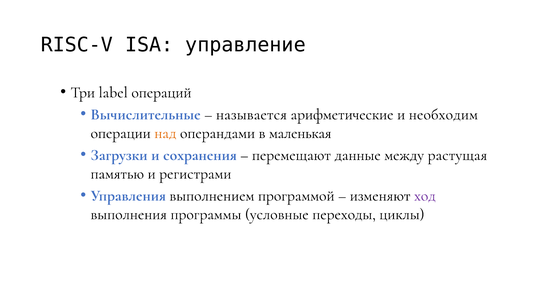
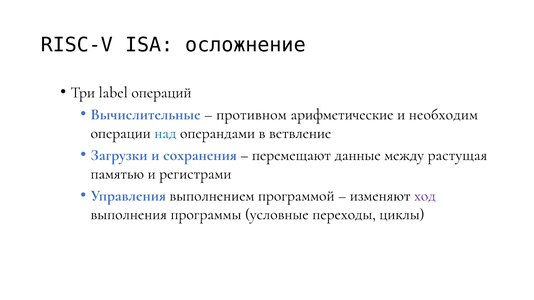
управление: управление -> осложнение
называется: называется -> противном
над colour: orange -> blue
маленькая: маленькая -> ветвление
